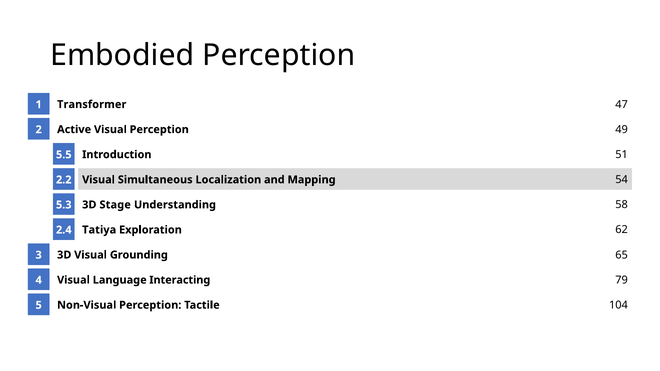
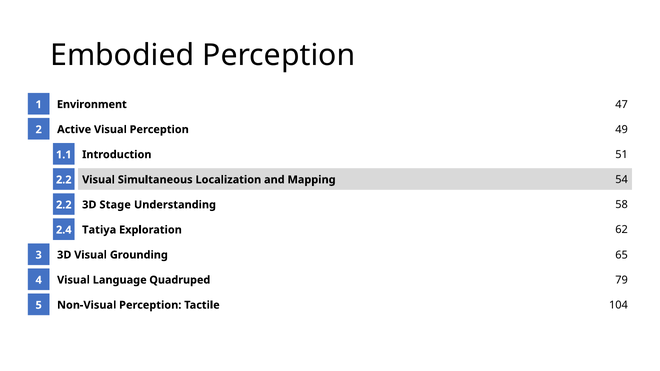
Transformer: Transformer -> Environment
5.5: 5.5 -> 1.1
5.3 at (64, 205): 5.3 -> 2.2
Interacting: Interacting -> Quadruped
